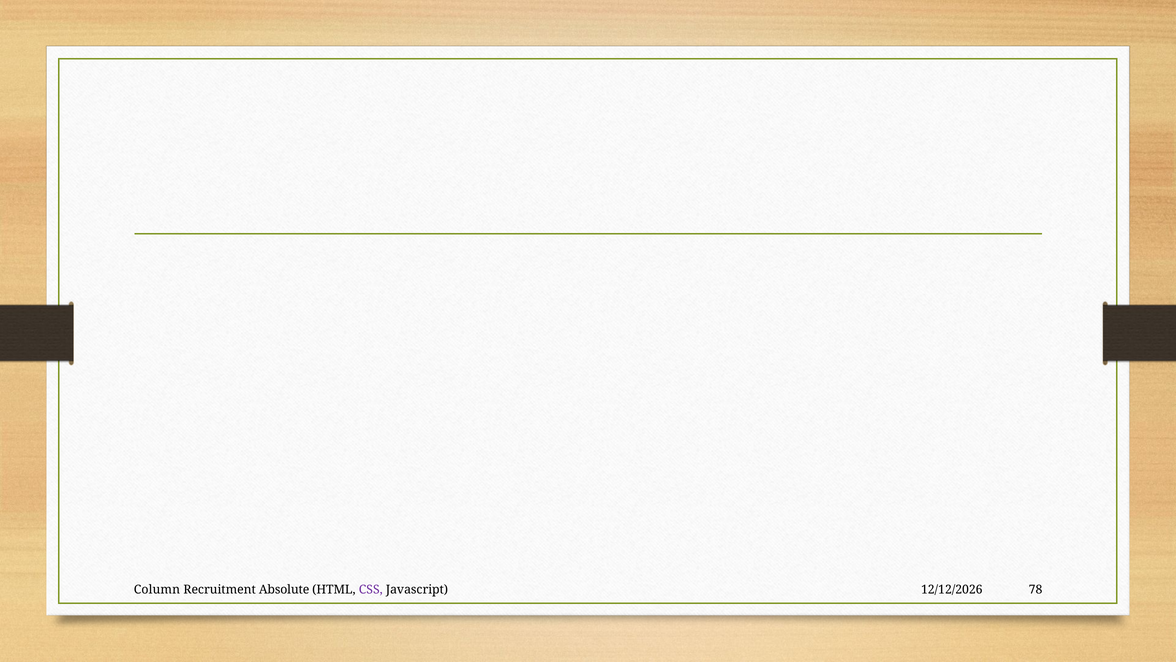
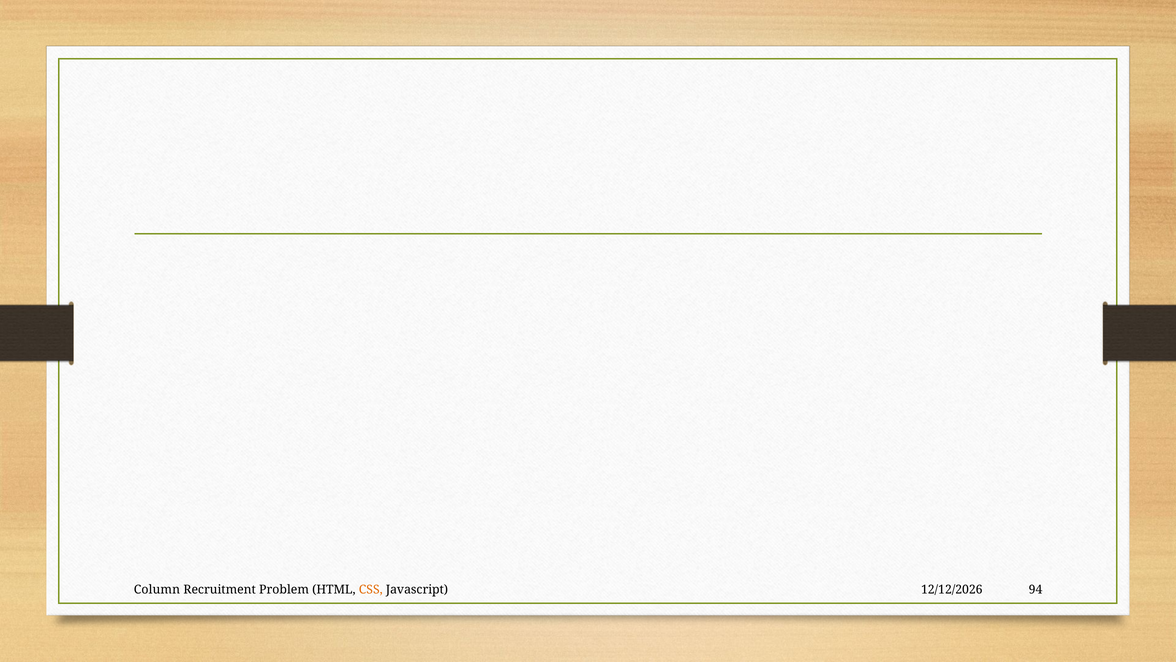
Absolute: Absolute -> Problem
CSS colour: purple -> orange
78: 78 -> 94
